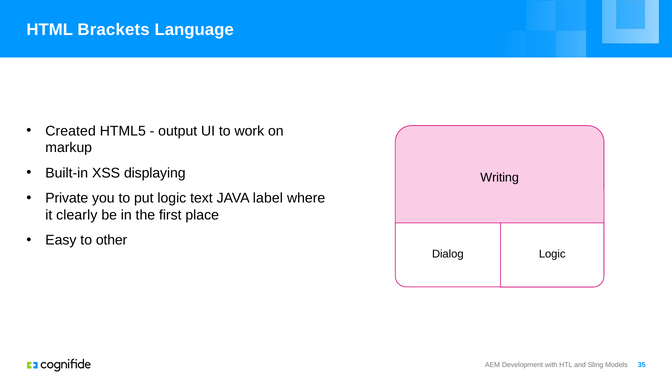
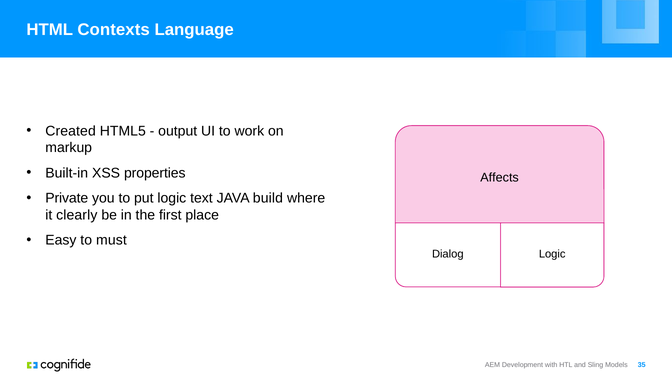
Brackets: Brackets -> Contexts
displaying: displaying -> properties
Writing: Writing -> Affects
label: label -> build
other: other -> must
